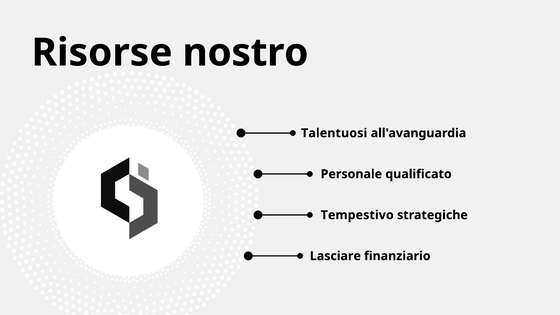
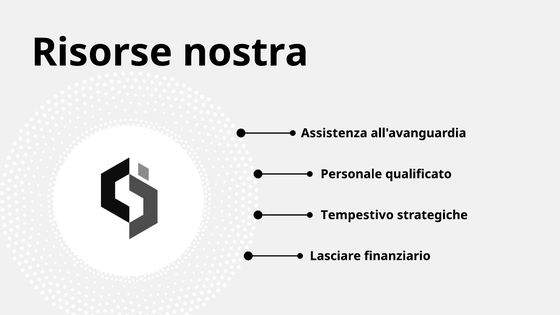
nostro: nostro -> nostra
Talentuosi: Talentuosi -> Assistenza
